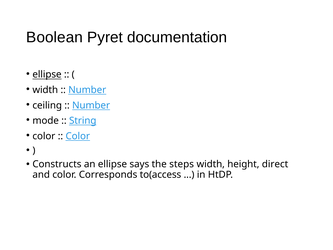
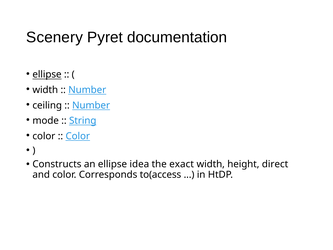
Boolean: Boolean -> Scenery
says: says -> idea
steps: steps -> exact
